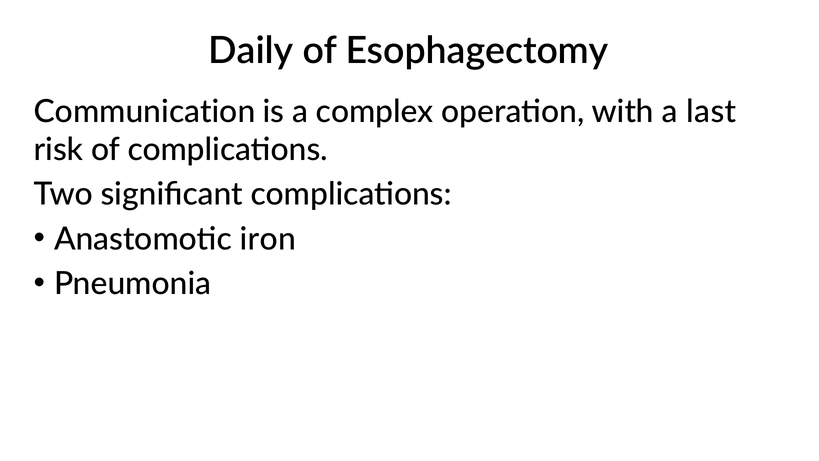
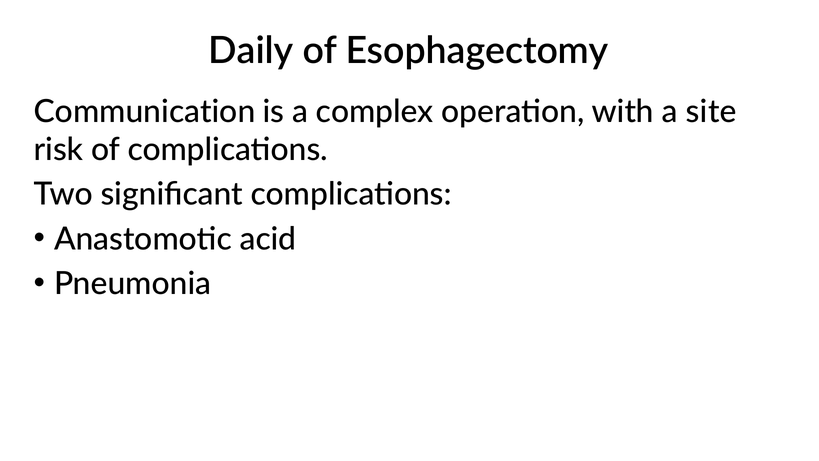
last: last -> site
iron: iron -> acid
